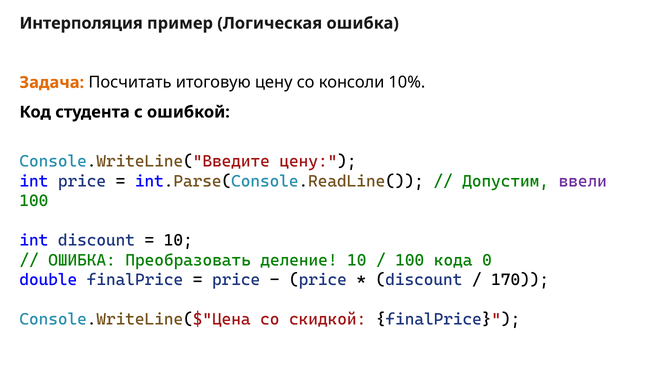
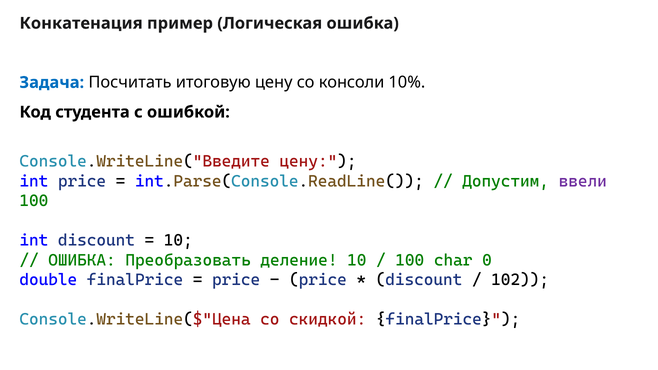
Интерполяция: Интерполяция -> Конкатенация
Задача colour: orange -> blue
кода: кода -> char
170: 170 -> 102
